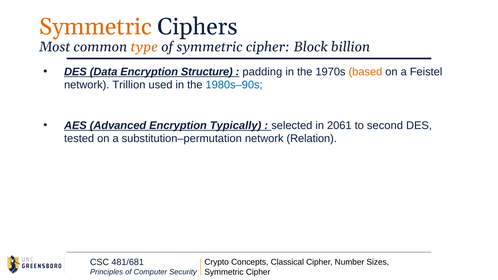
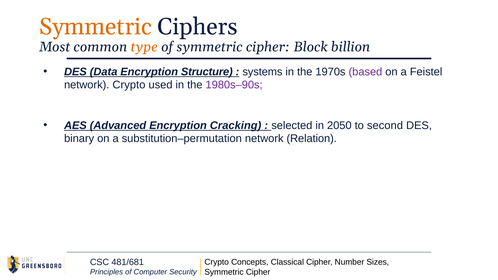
padding: padding -> systems
based colour: orange -> purple
network Trillion: Trillion -> Crypto
1980s–90s colour: blue -> purple
Typically: Typically -> Cracking
2061: 2061 -> 2050
tested: tested -> binary
